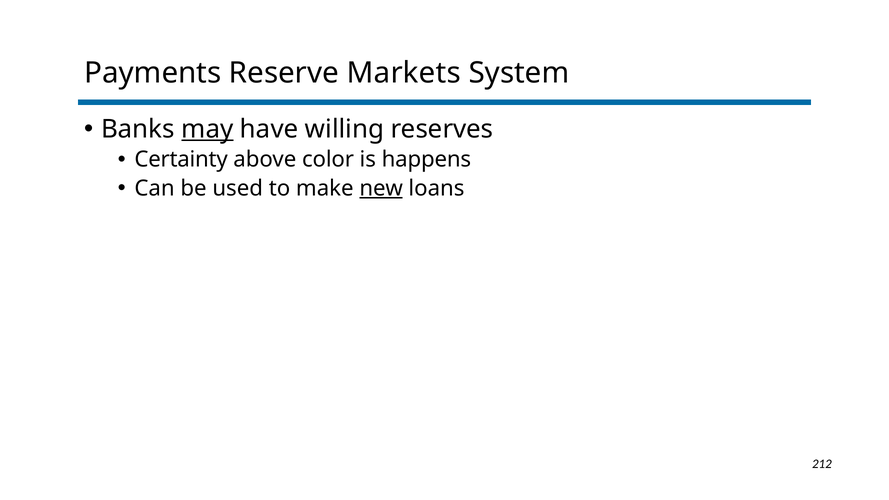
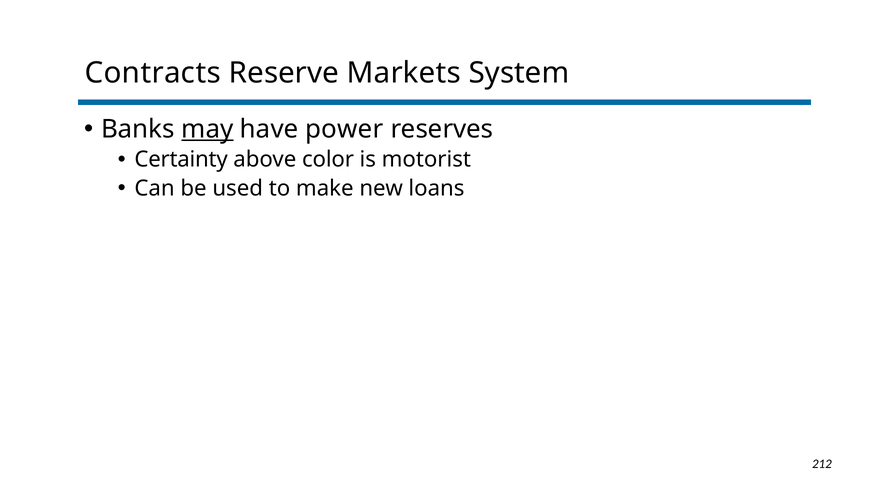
Payments: Payments -> Contracts
willing: willing -> power
happens: happens -> motorist
new underline: present -> none
